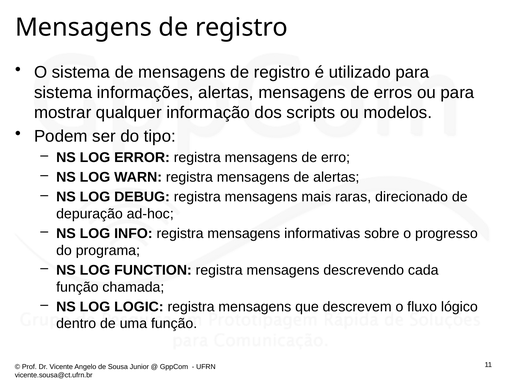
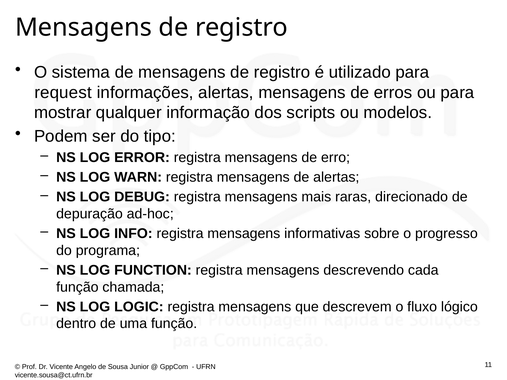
sistema at (63, 93): sistema -> request
